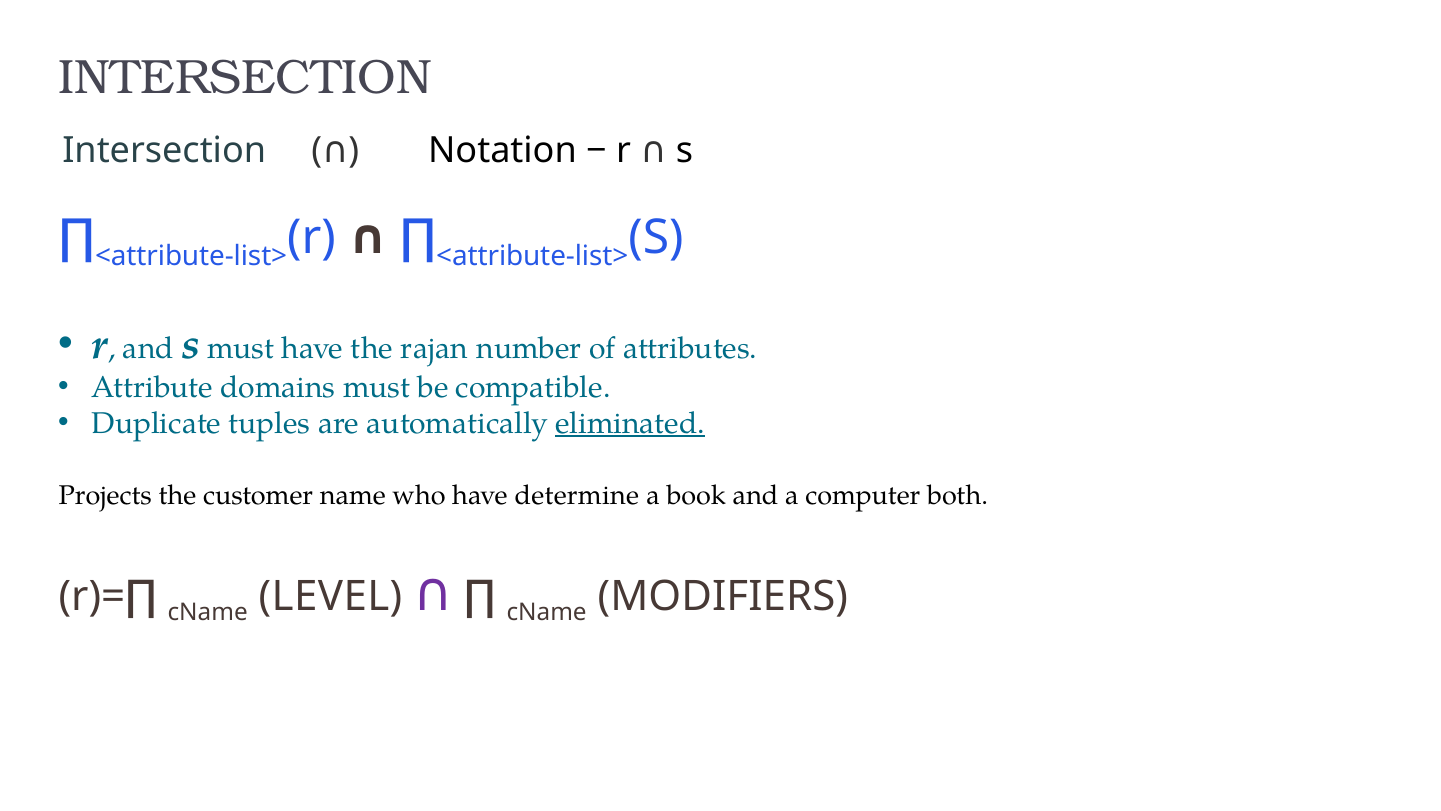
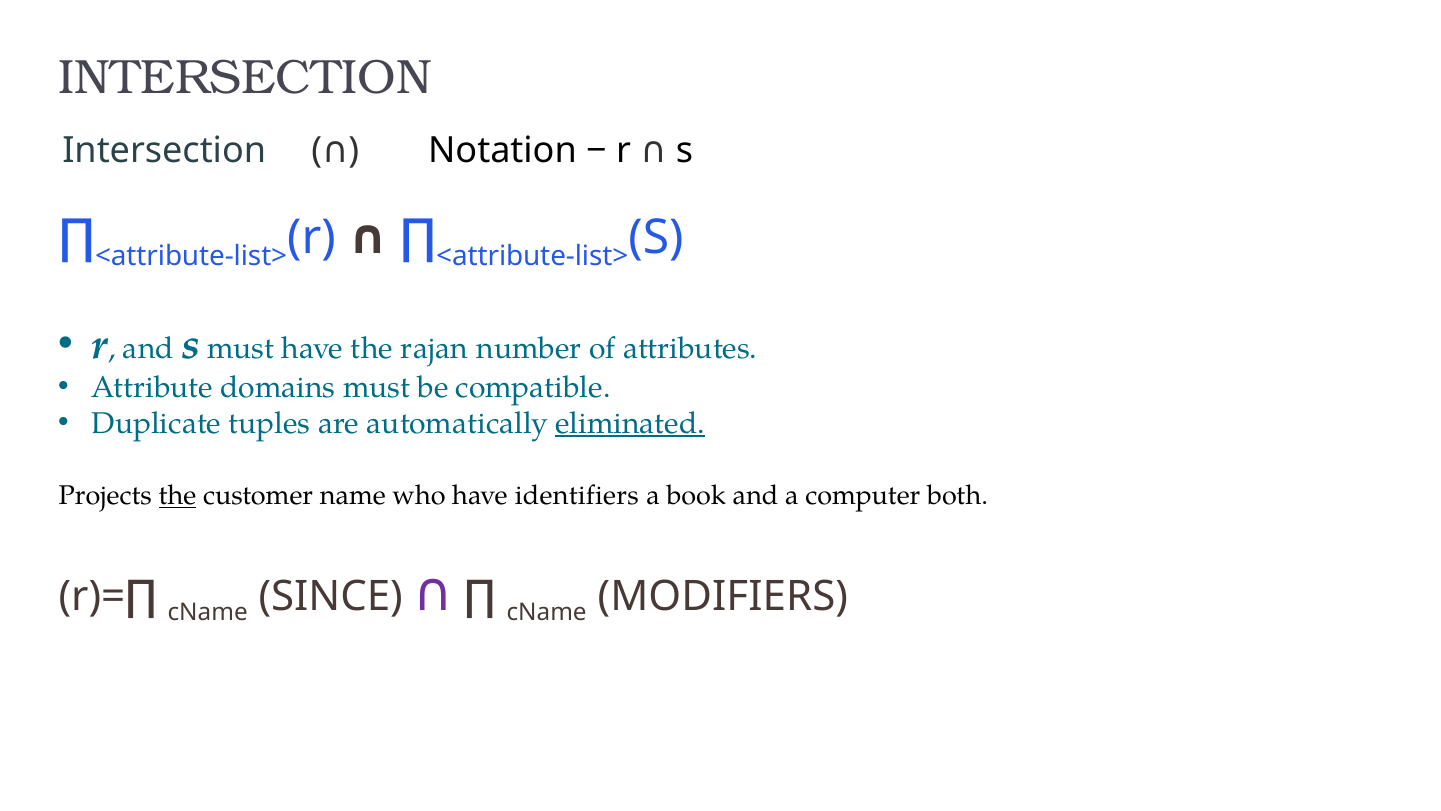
the at (177, 496) underline: none -> present
determine: determine -> identifiers
LEVEL: LEVEL -> SINCE
